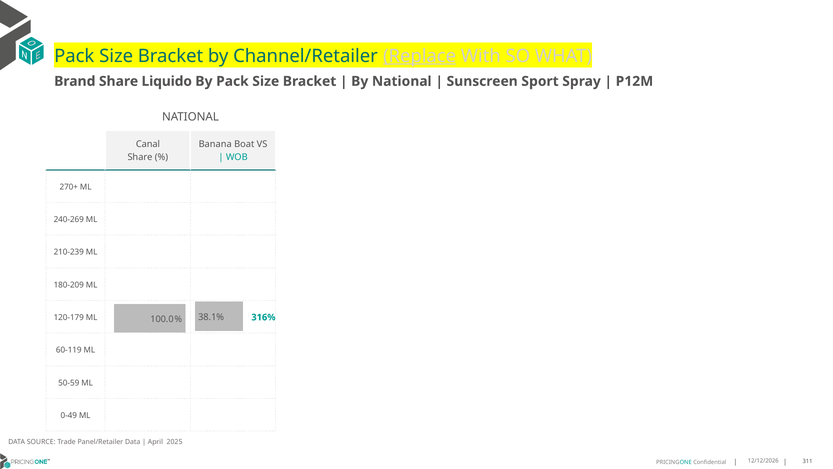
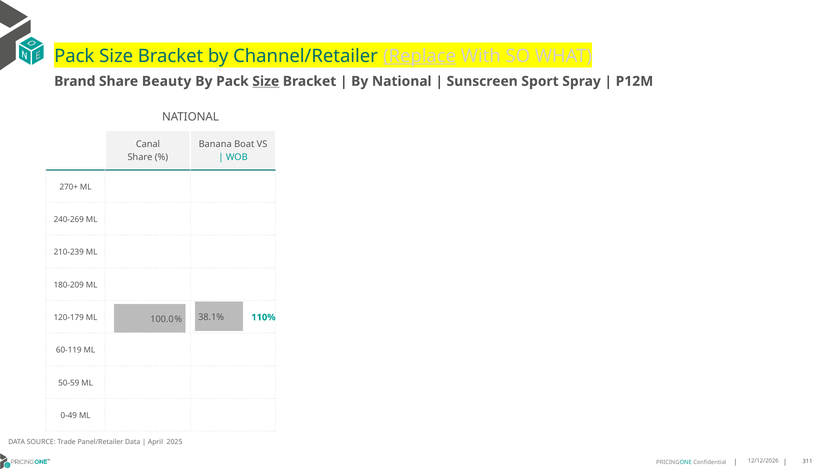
Liquido: Liquido -> Beauty
Size at (266, 81) underline: none -> present
316%: 316% -> 110%
